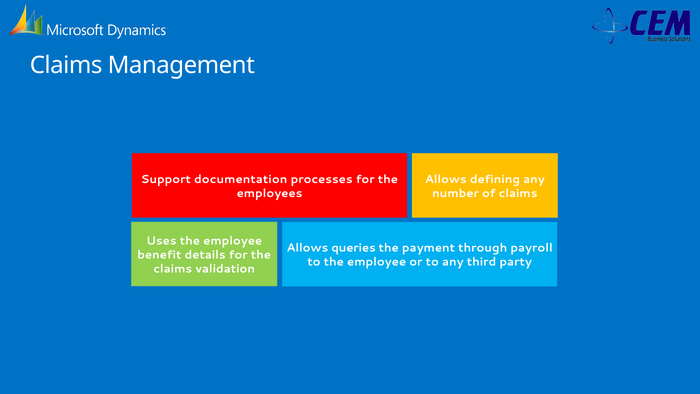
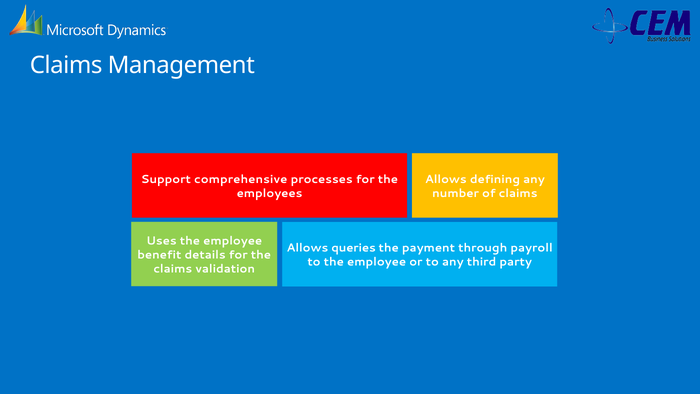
documentation: documentation -> comprehensive
